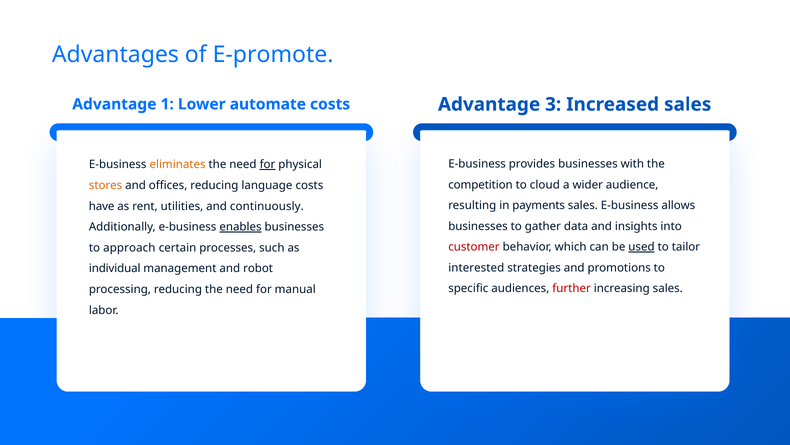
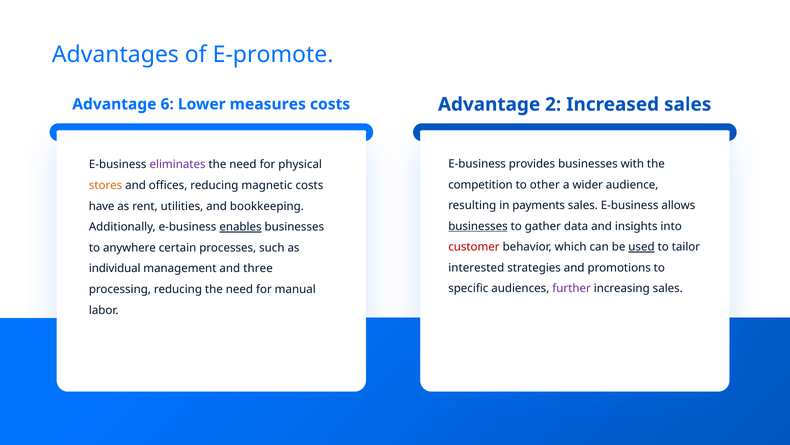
1: 1 -> 6
automate: automate -> measures
3: 3 -> 2
eliminates colour: orange -> purple
for at (267, 164) underline: present -> none
cloud: cloud -> other
language: language -> magnetic
continuously: continuously -> bookkeeping
businesses at (478, 226) underline: none -> present
approach: approach -> anywhere
robot: robot -> three
further colour: red -> purple
